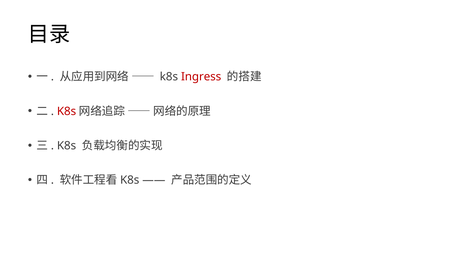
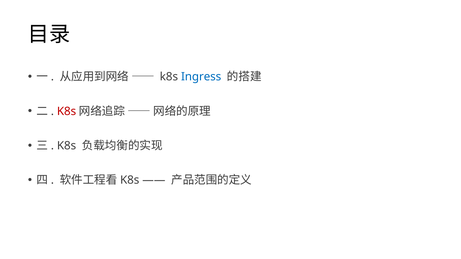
Ingress colour: red -> blue
